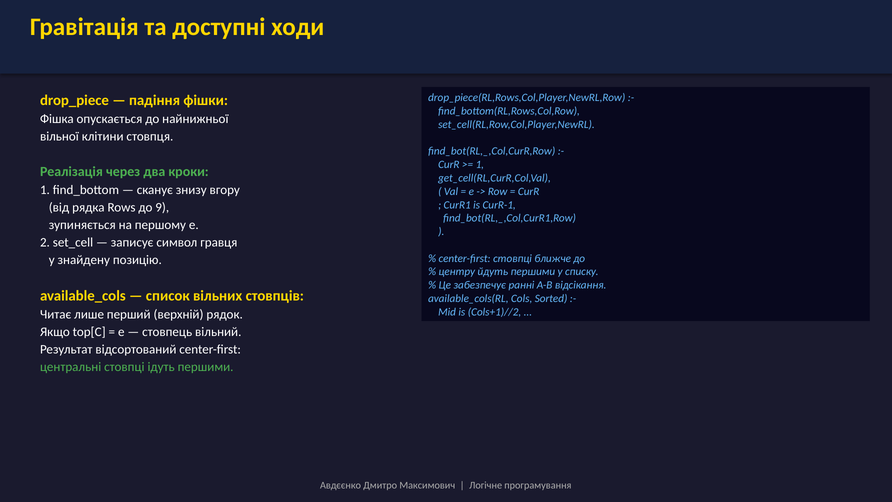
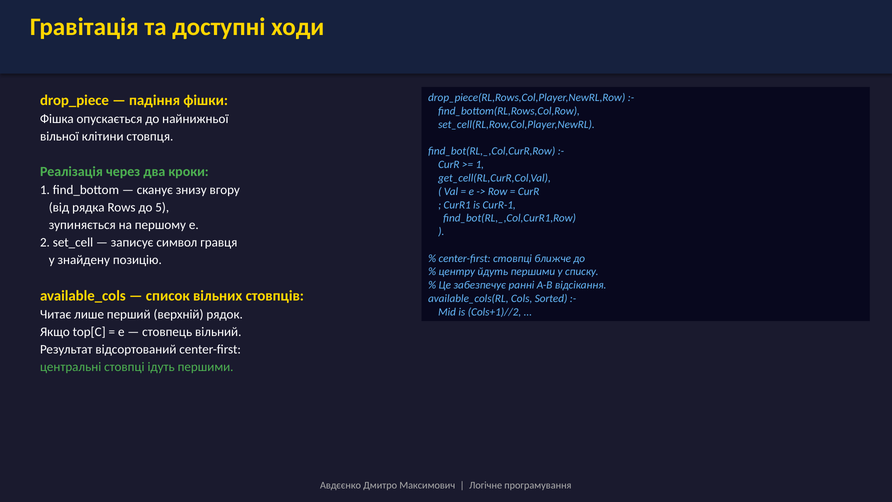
9: 9 -> 5
